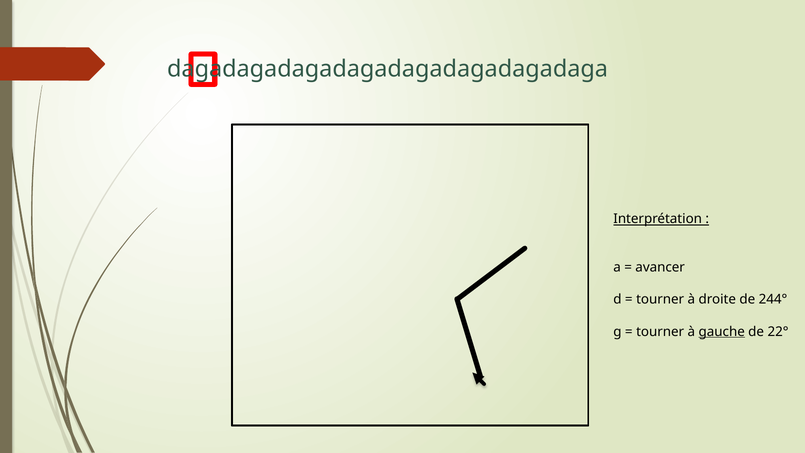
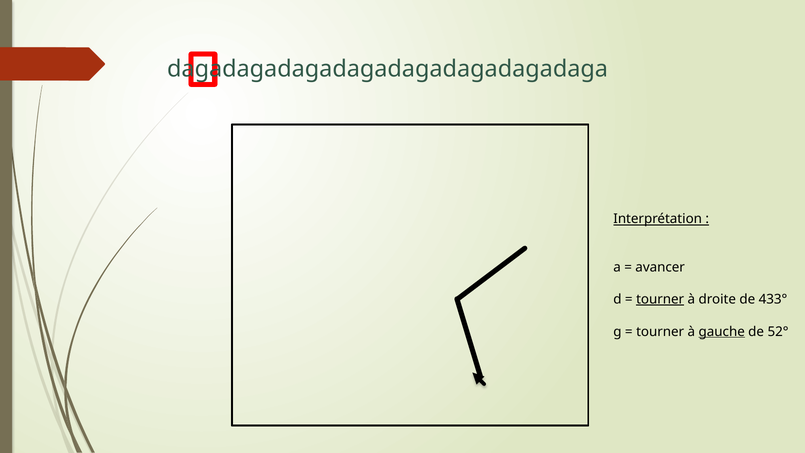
tourner at (660, 299) underline: none -> present
244°: 244° -> 433°
22°: 22° -> 52°
